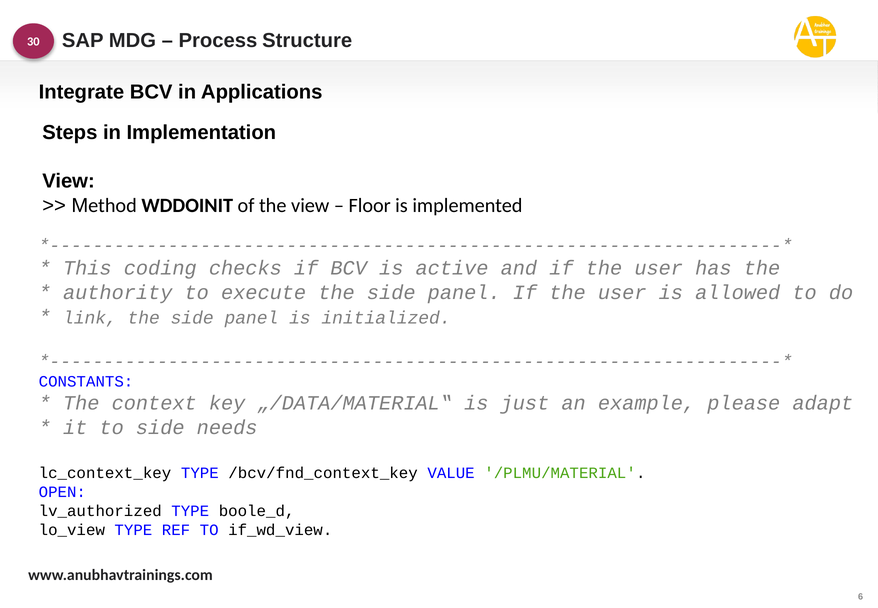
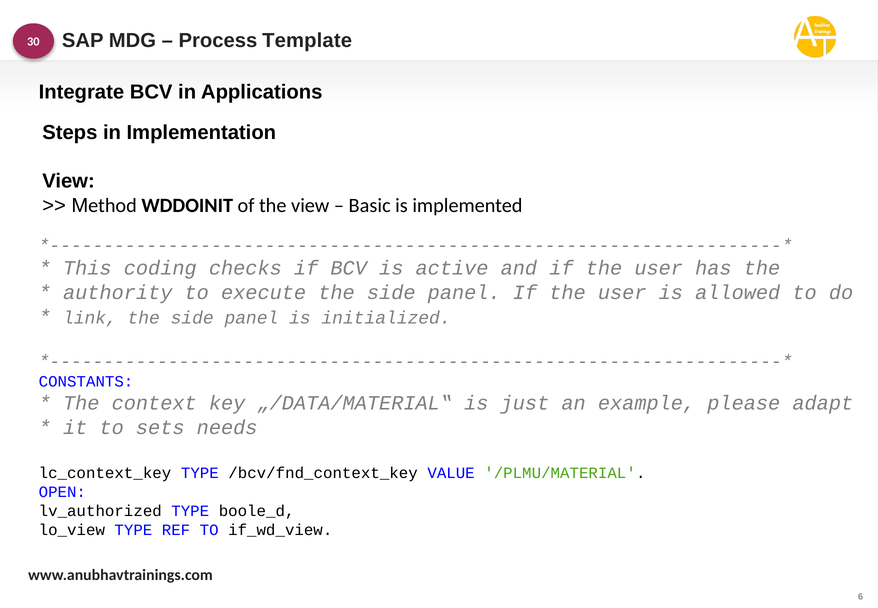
Structure: Structure -> Template
Floor: Floor -> Basic
to side: side -> sets
